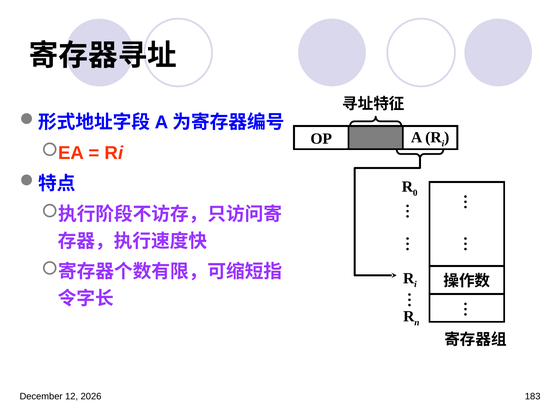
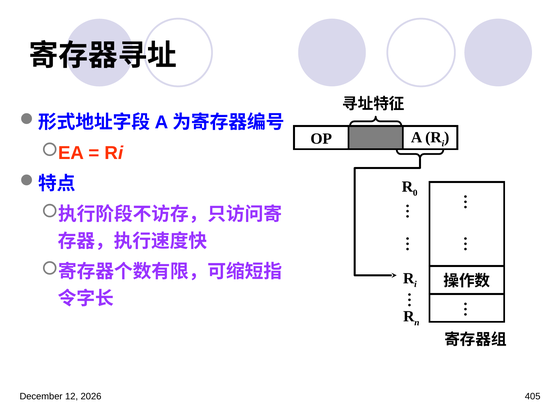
183: 183 -> 405
